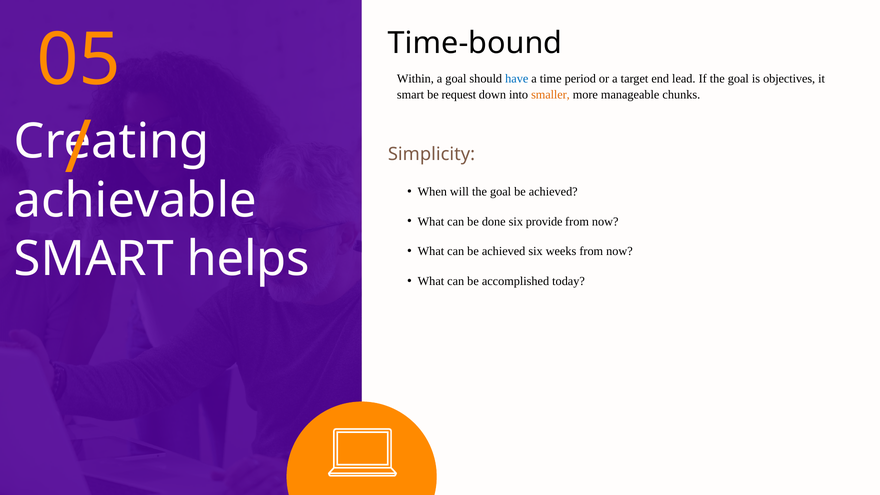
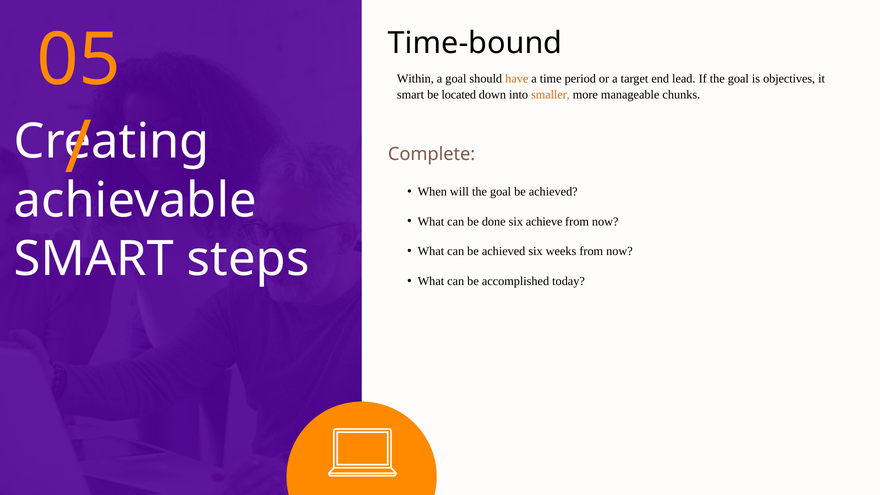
have colour: blue -> orange
request: request -> located
Simplicity: Simplicity -> Complete
provide: provide -> achieve
helps: helps -> steps
